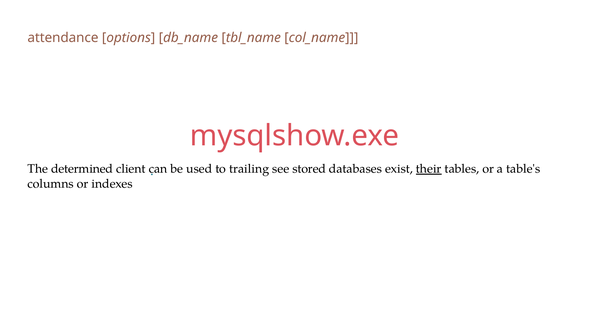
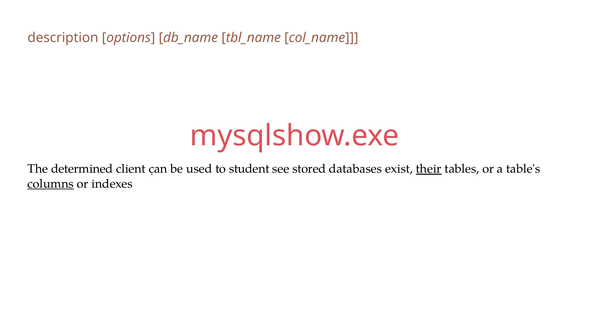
attendance: attendance -> description
trailing: trailing -> student
columns underline: none -> present
